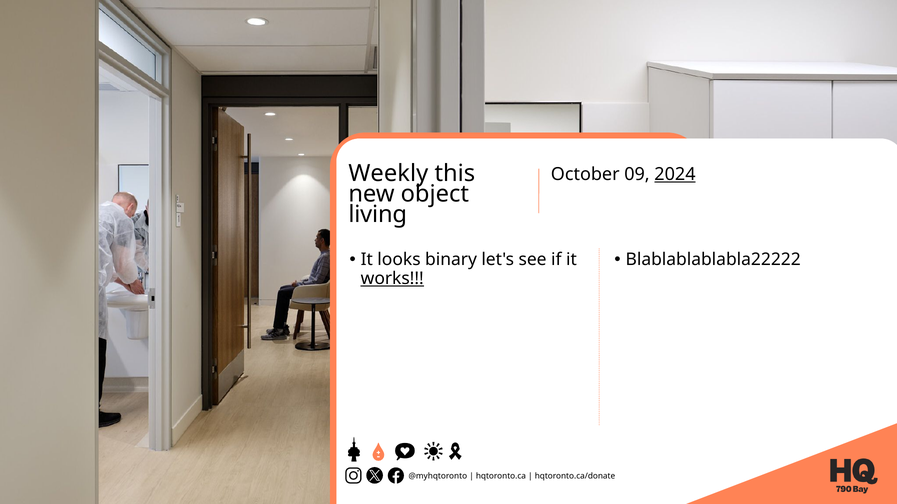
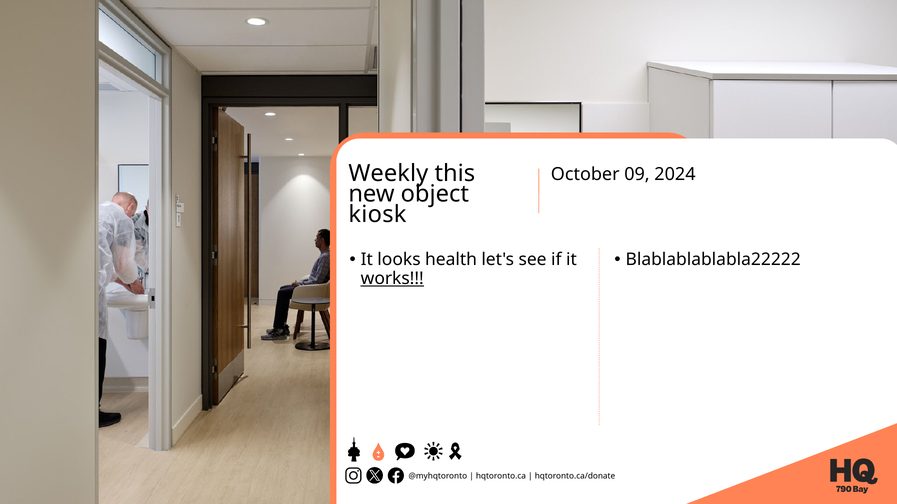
2024 underline: present -> none
living: living -> kiosk
binary: binary -> health
